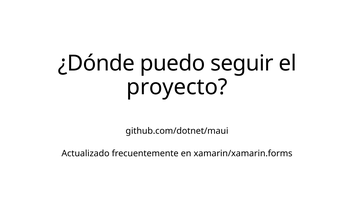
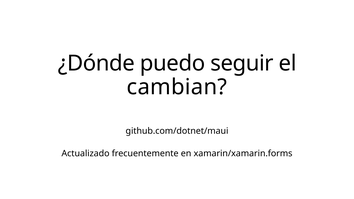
proyecto: proyecto -> cambian
